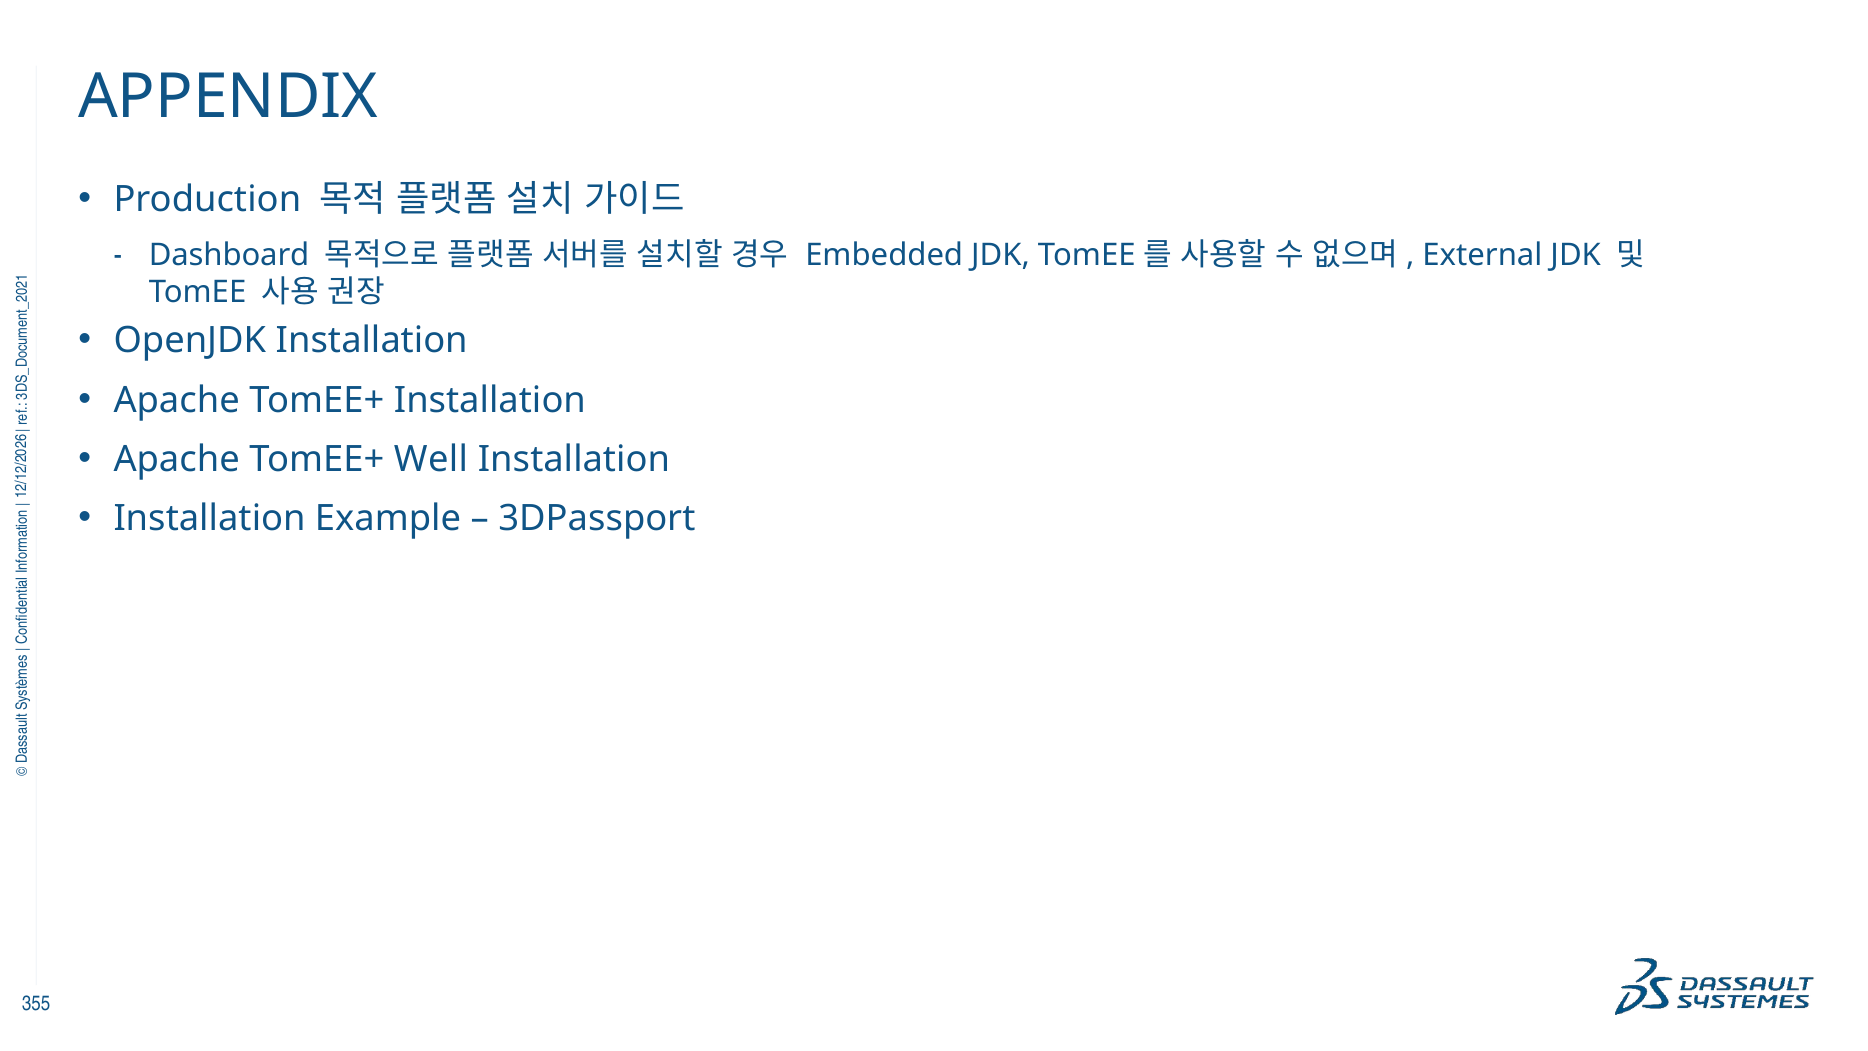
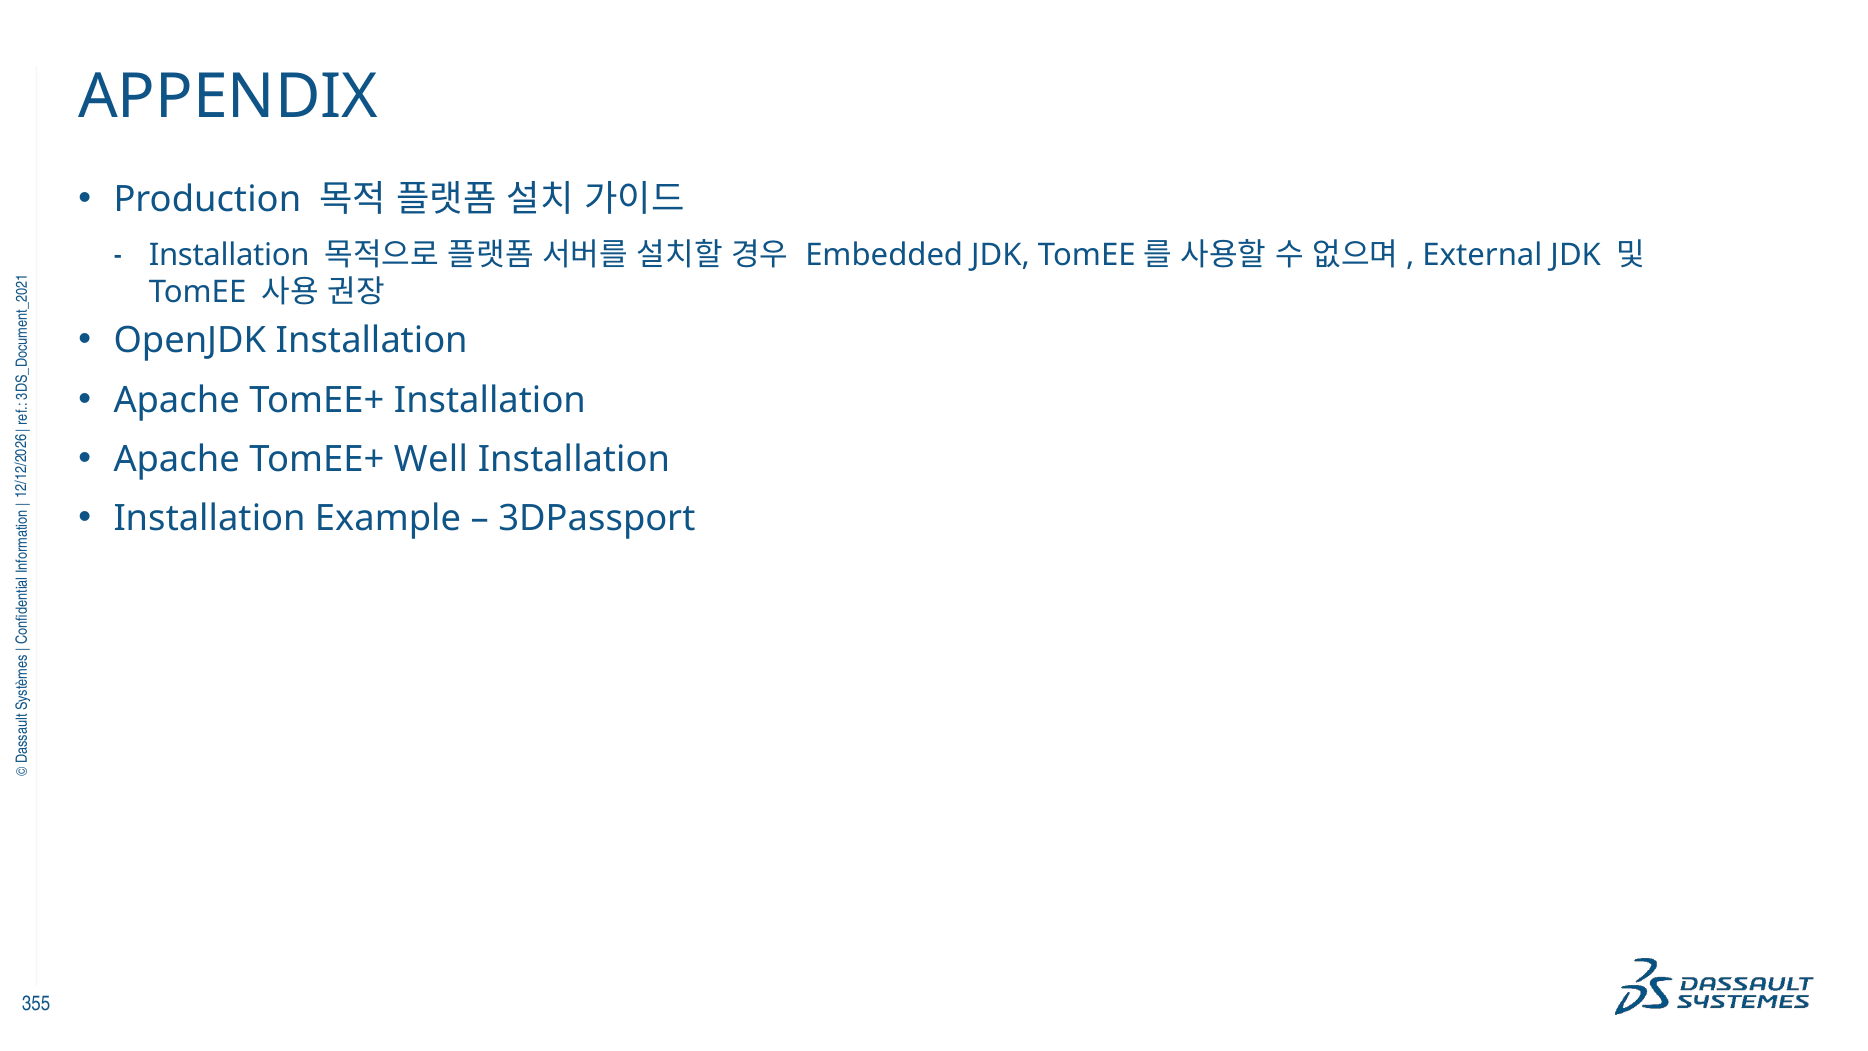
Dashboard at (229, 255): Dashboard -> Installation
